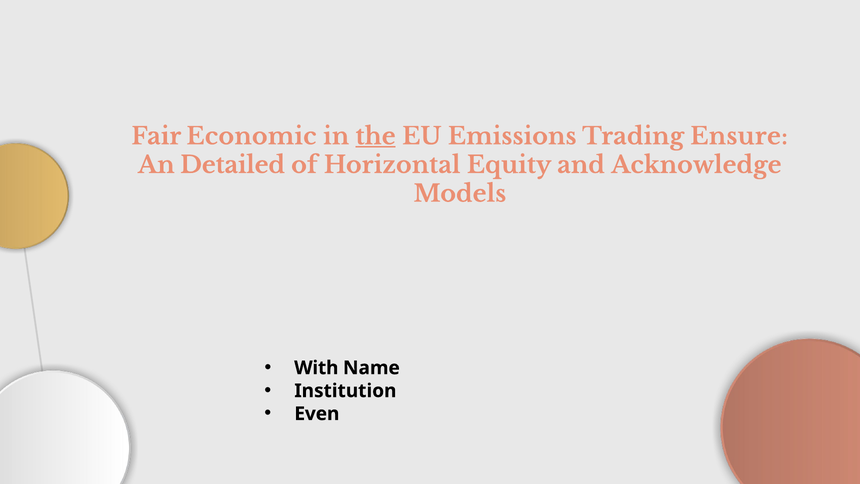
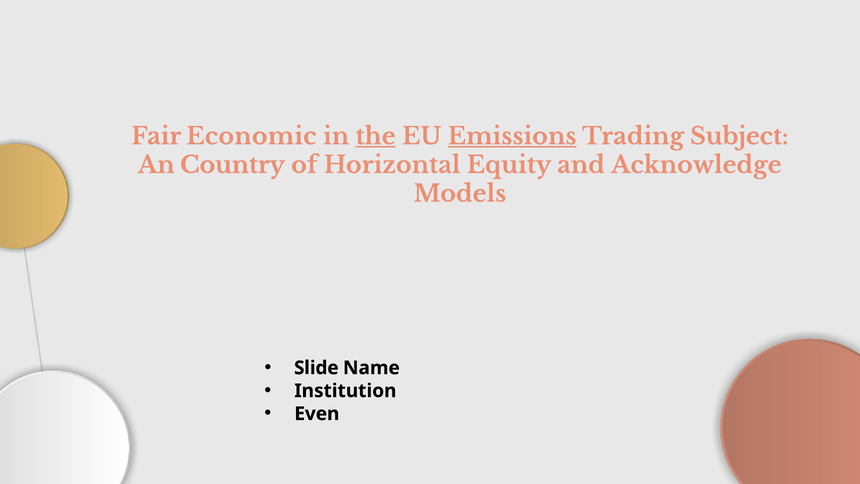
Emissions underline: none -> present
Ensure: Ensure -> Subject
Detailed: Detailed -> Country
With: With -> Slide
